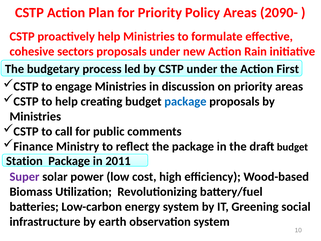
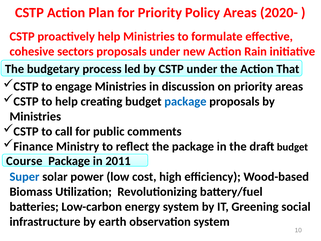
2090-: 2090- -> 2020-
First: First -> That
Station: Station -> Course
Super colour: purple -> blue
